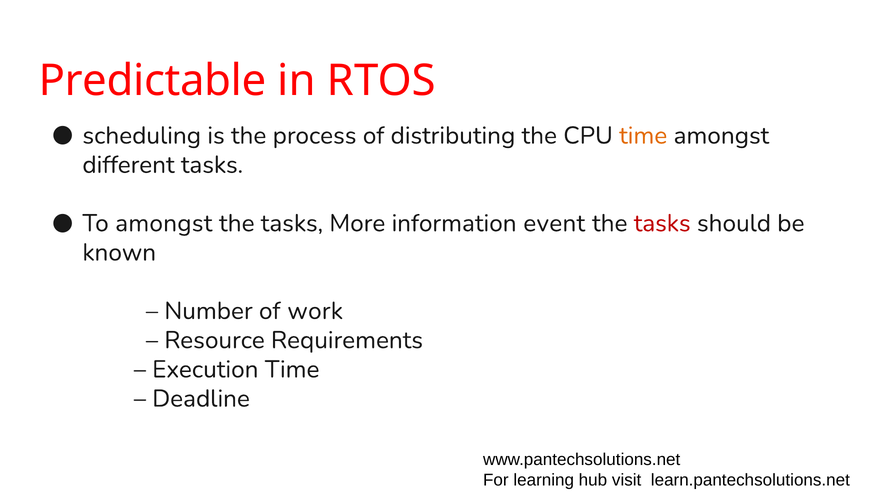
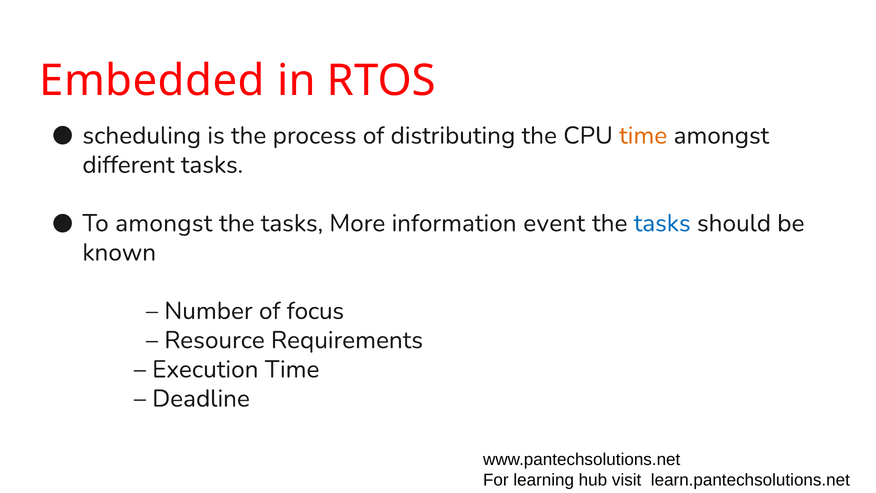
Predictable: Predictable -> Embedded
tasks at (662, 223) colour: red -> blue
work: work -> focus
